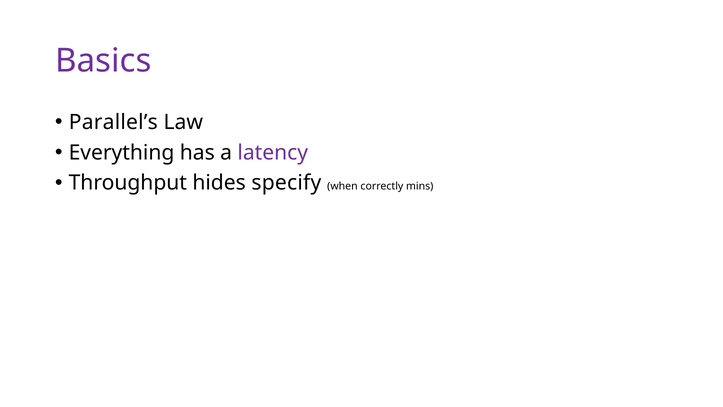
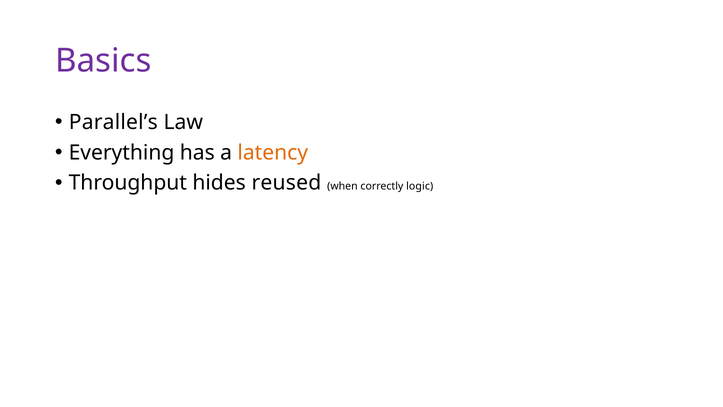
latency colour: purple -> orange
specify: specify -> reused
mins: mins -> logic
